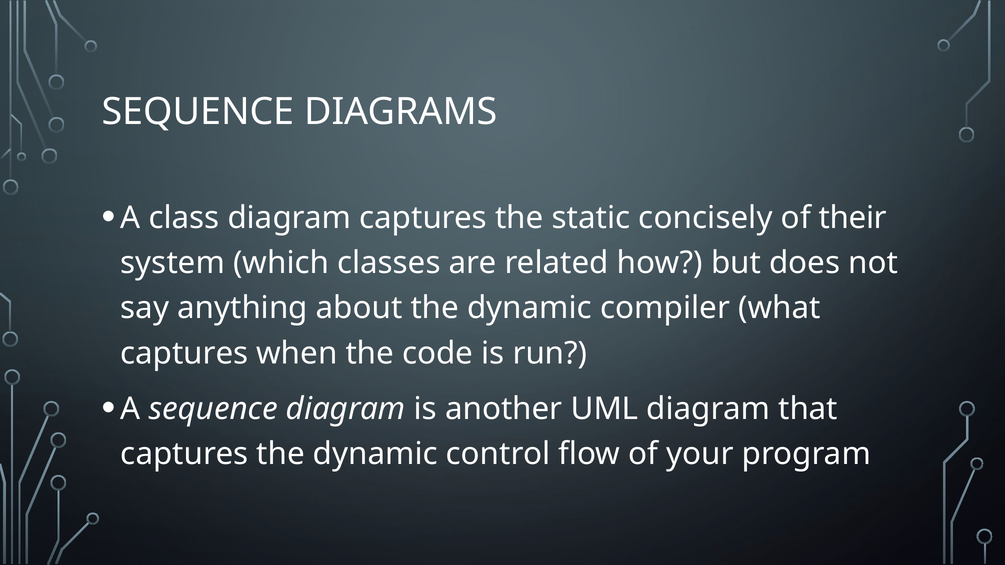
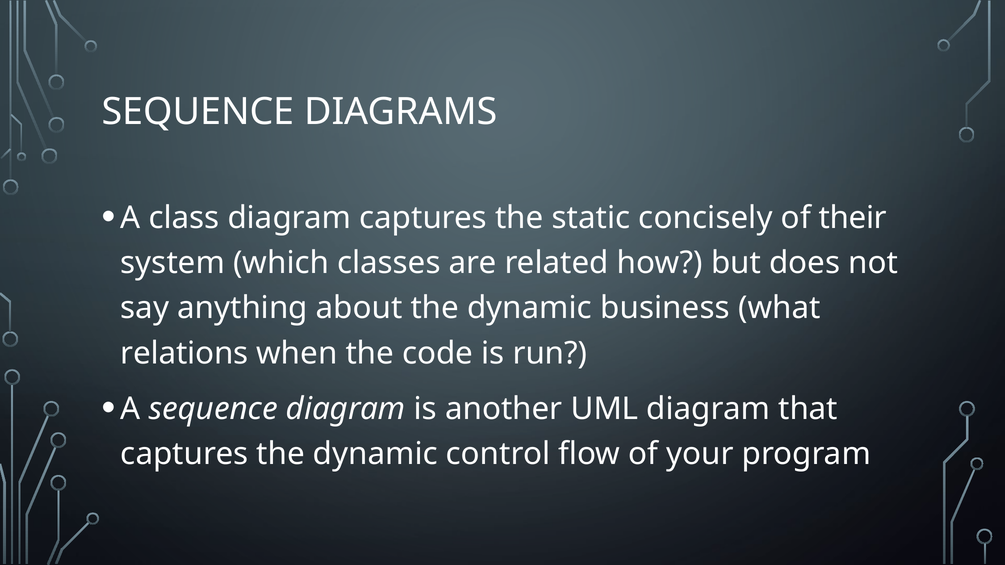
compiler: compiler -> business
captures at (184, 353): captures -> relations
